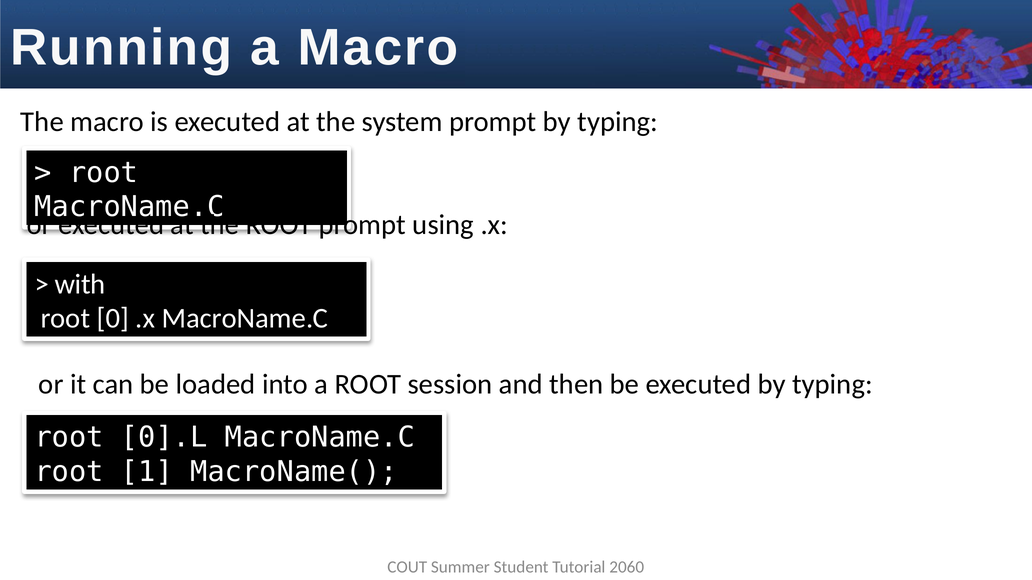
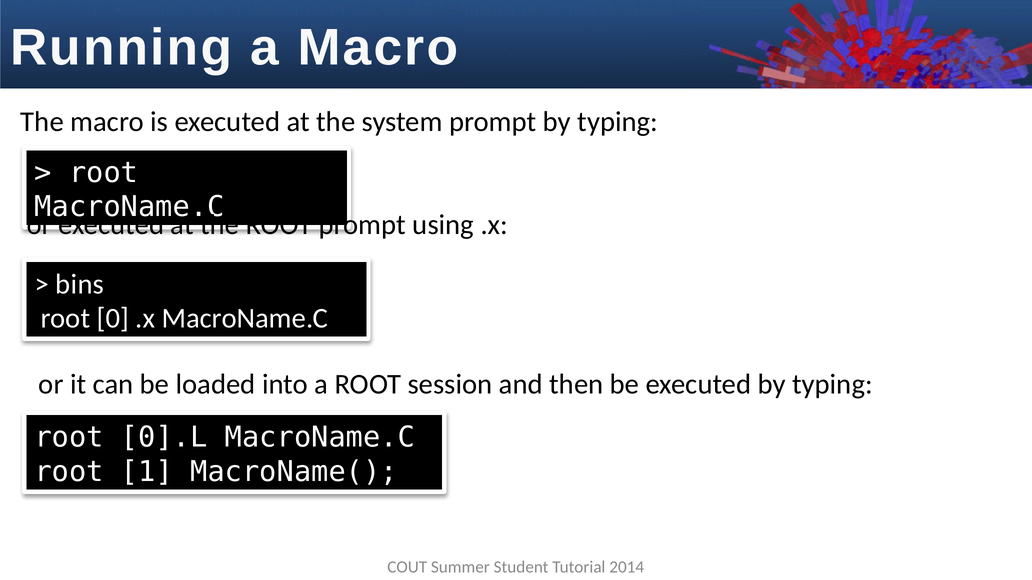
with: with -> bins
2060: 2060 -> 2014
